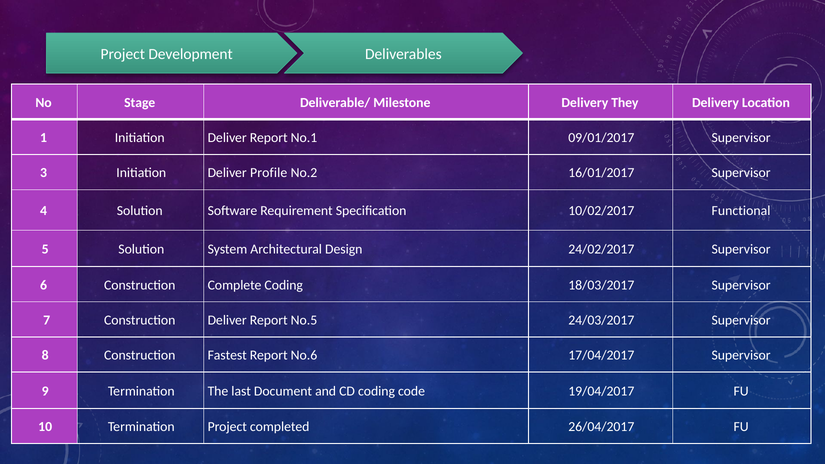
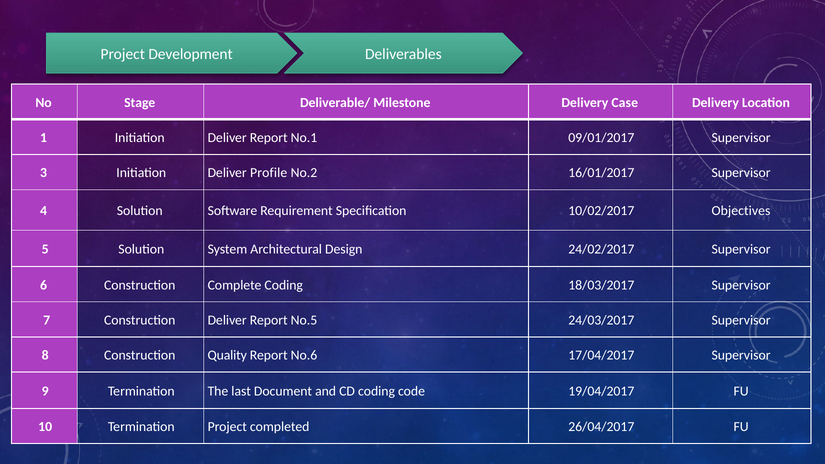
They: They -> Case
Functional: Functional -> Objectives
Fastest: Fastest -> Quality
